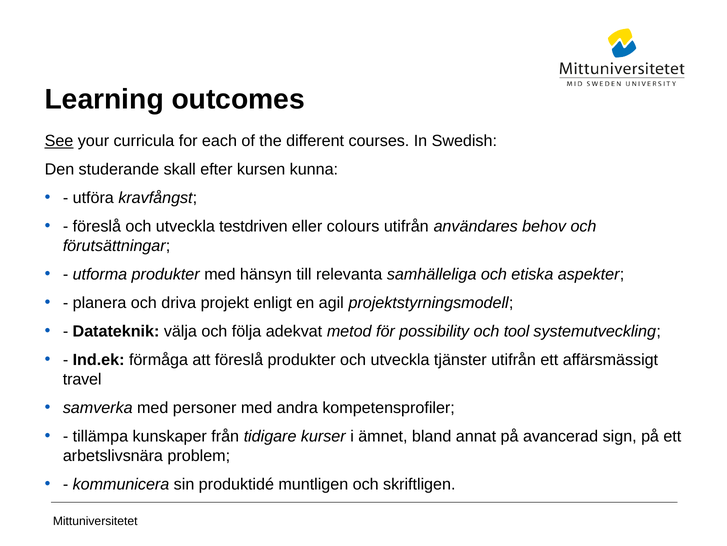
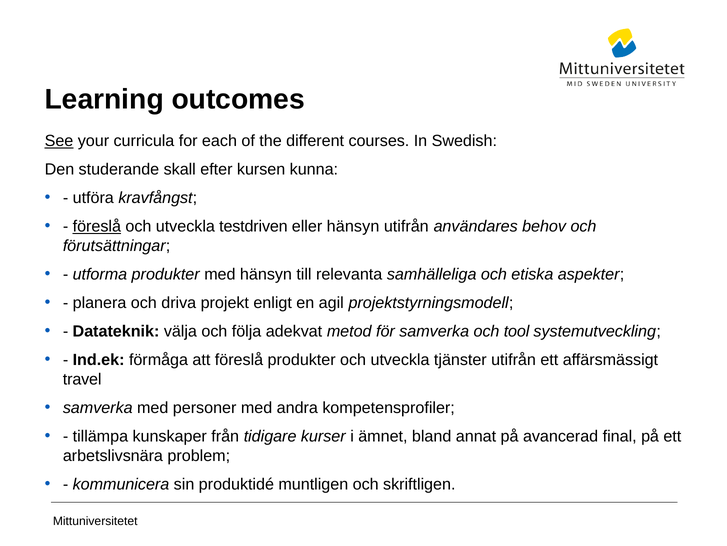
föreslå at (97, 226) underline: none -> present
eller colours: colours -> hänsyn
för possibility: possibility -> samverka
sign: sign -> final
